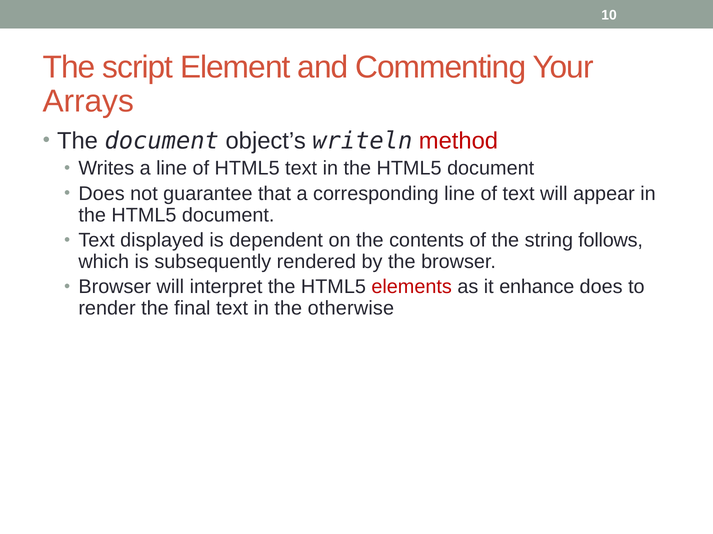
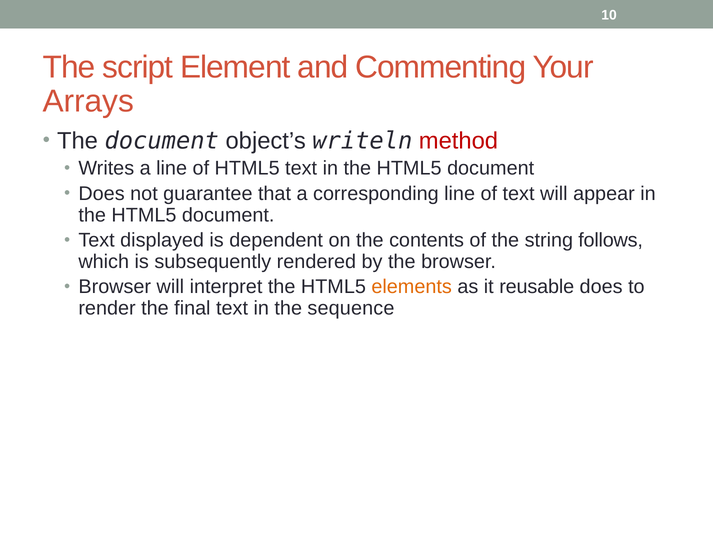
elements colour: red -> orange
enhance: enhance -> reusable
otherwise: otherwise -> sequence
